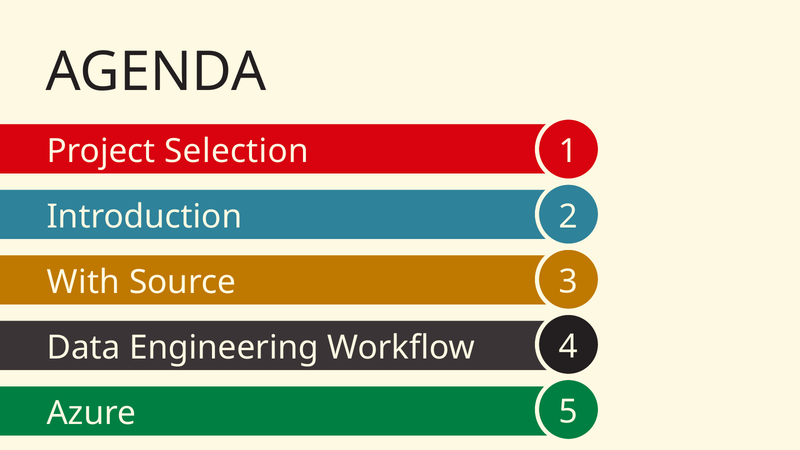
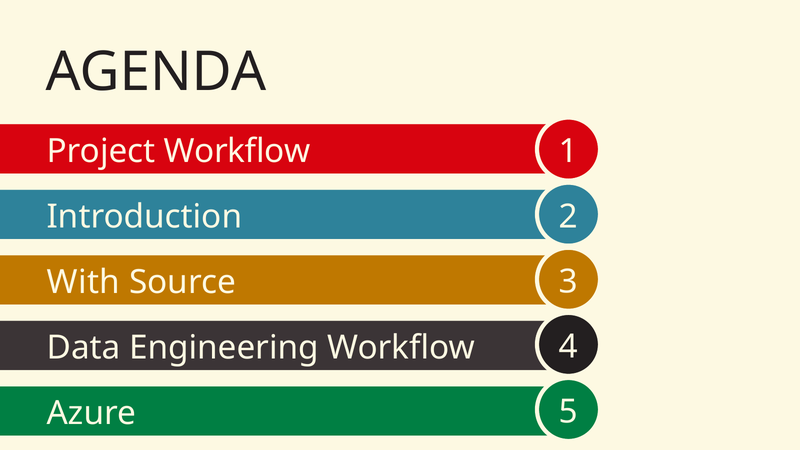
Project Selection: Selection -> Workflow
